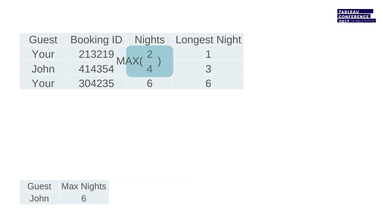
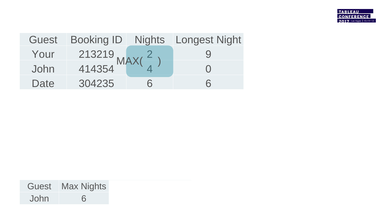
1: 1 -> 9
3: 3 -> 0
Your at (43, 84): Your -> Date
